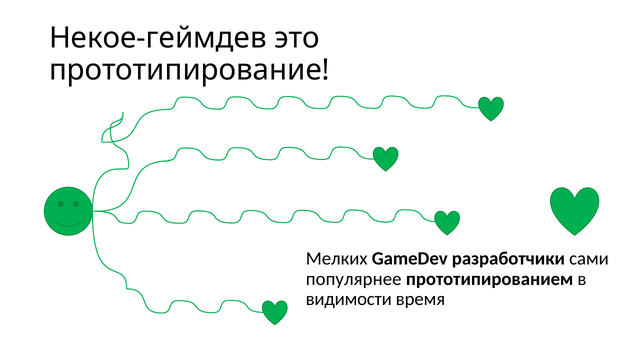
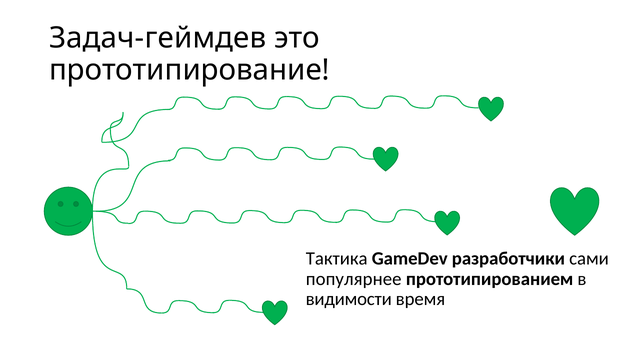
Некое-геймдев: Некое-геймдев -> Задач-геймдев
Мелких: Мелких -> Тактика
